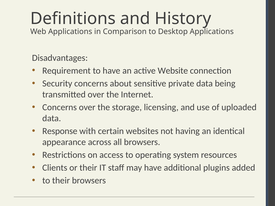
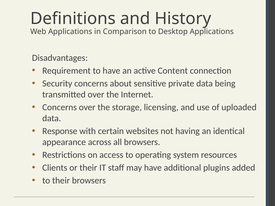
Website: Website -> Content
